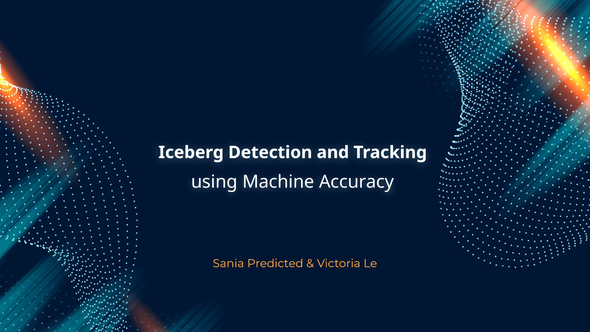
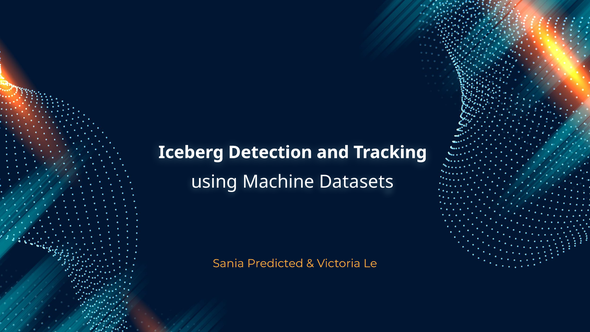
Accuracy: Accuracy -> Datasets
